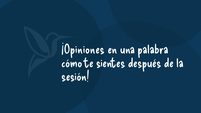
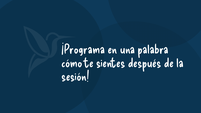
¡Opiniones: ¡Opiniones -> ¡Programa
